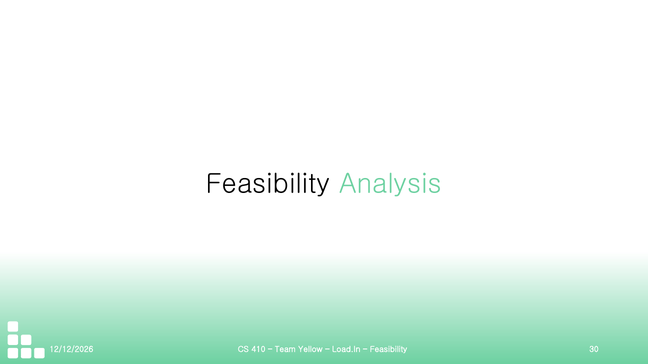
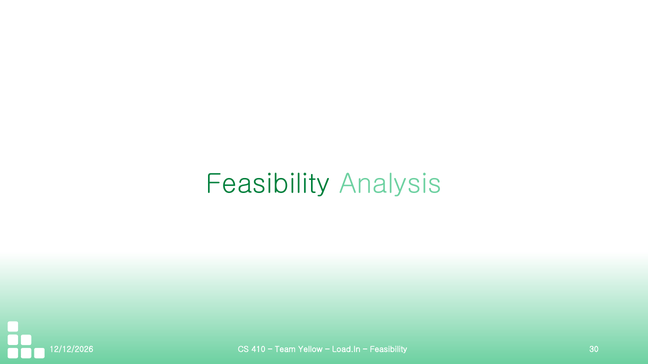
Feasibility at (268, 184) colour: black -> green
